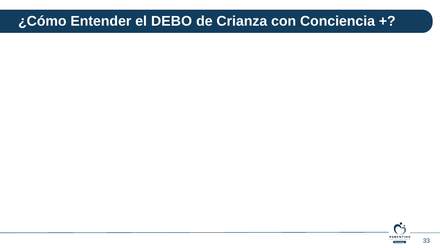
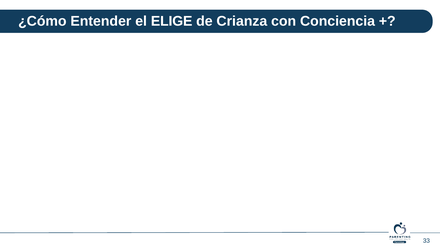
DEBO: DEBO -> ELIGE
